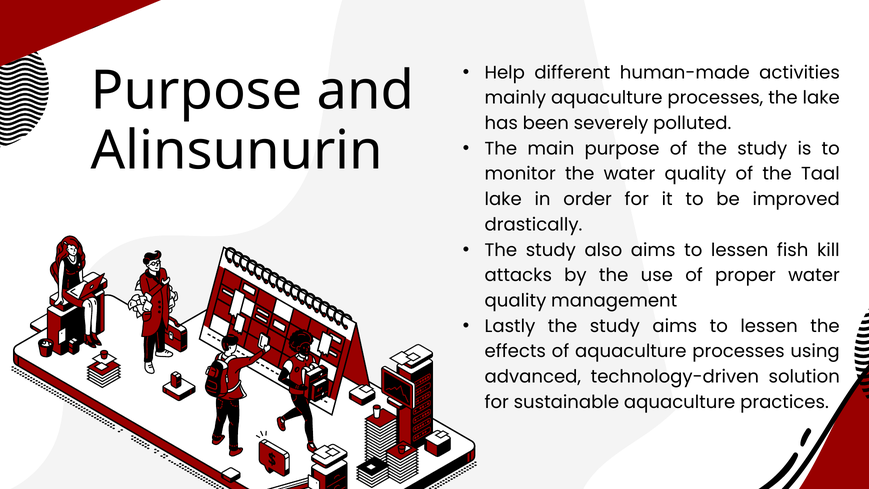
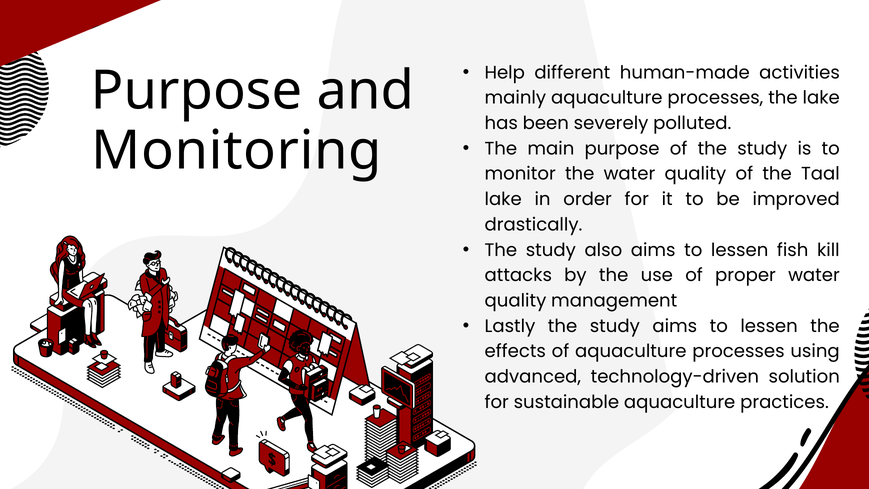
Alinsunurin: Alinsunurin -> Monitoring
